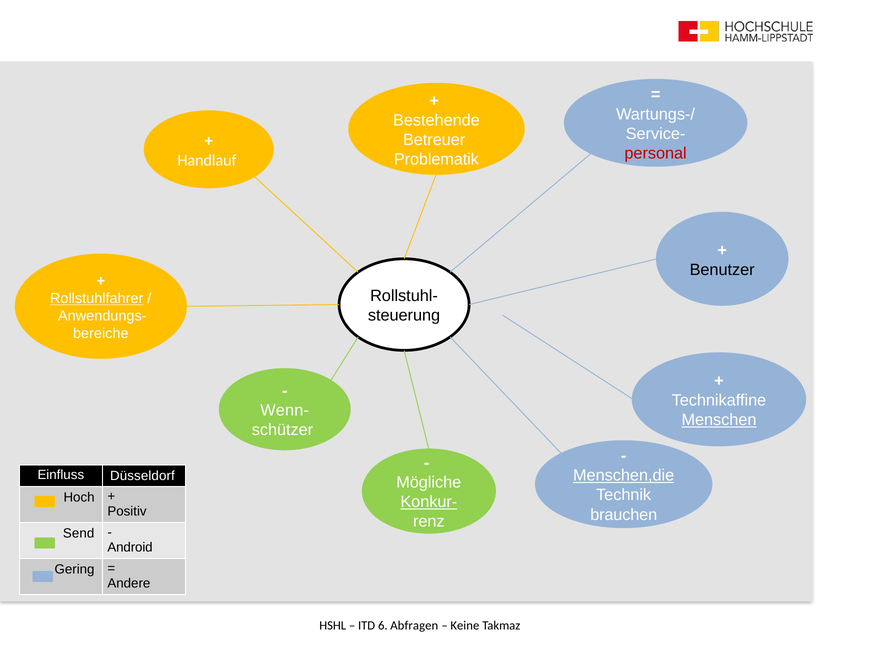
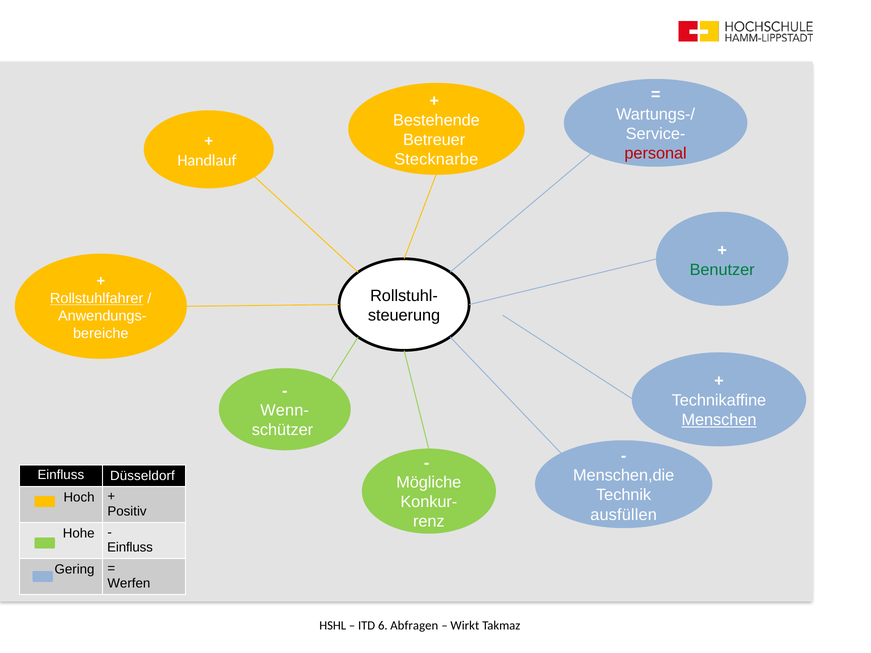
Problematik: Problematik -> Stecknarbe
Benutzer colour: black -> green
Menschen,die underline: present -> none
Konkur- underline: present -> none
brauchen: brauchen -> ausfüllen
Send: Send -> Hohe
Android at (130, 548): Android -> Einfluss
Andere: Andere -> Werfen
Keine: Keine -> Wirkt
